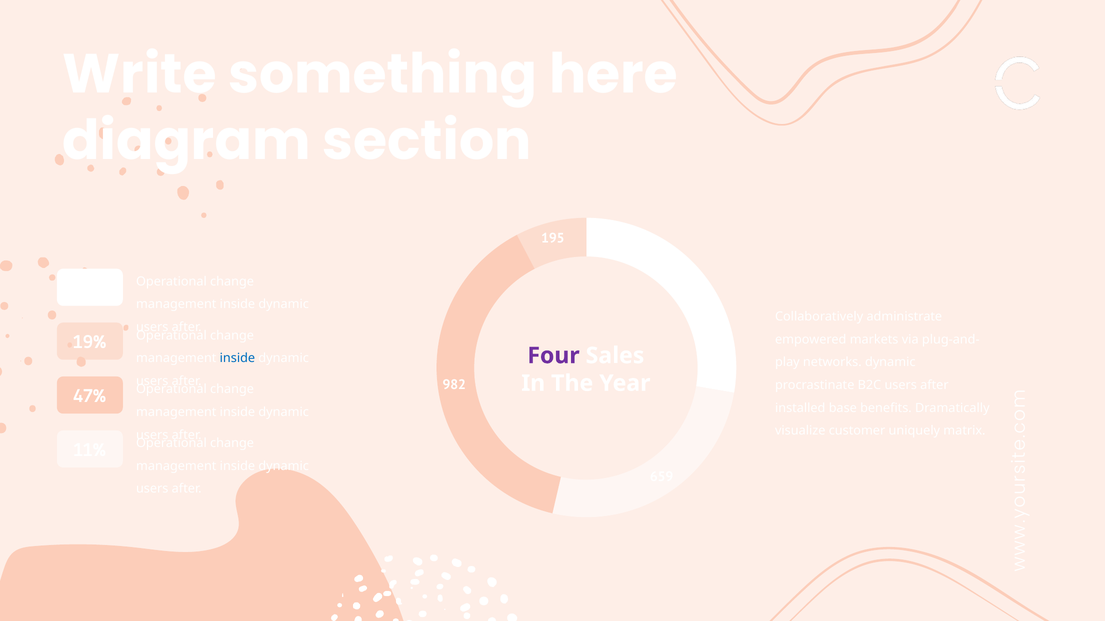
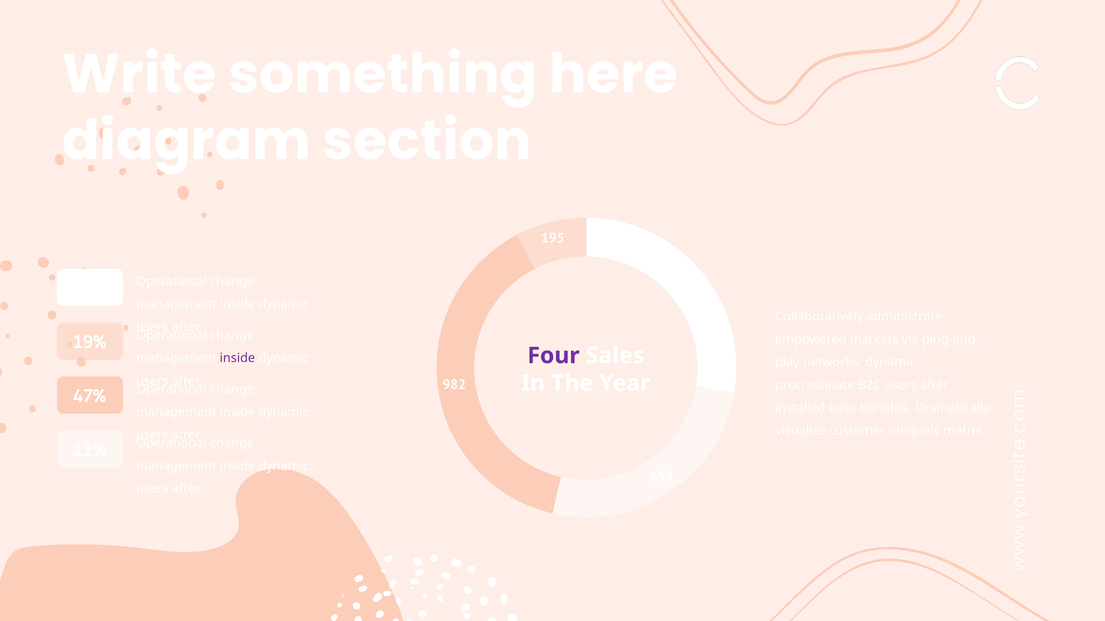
inside at (237, 358) colour: blue -> purple
